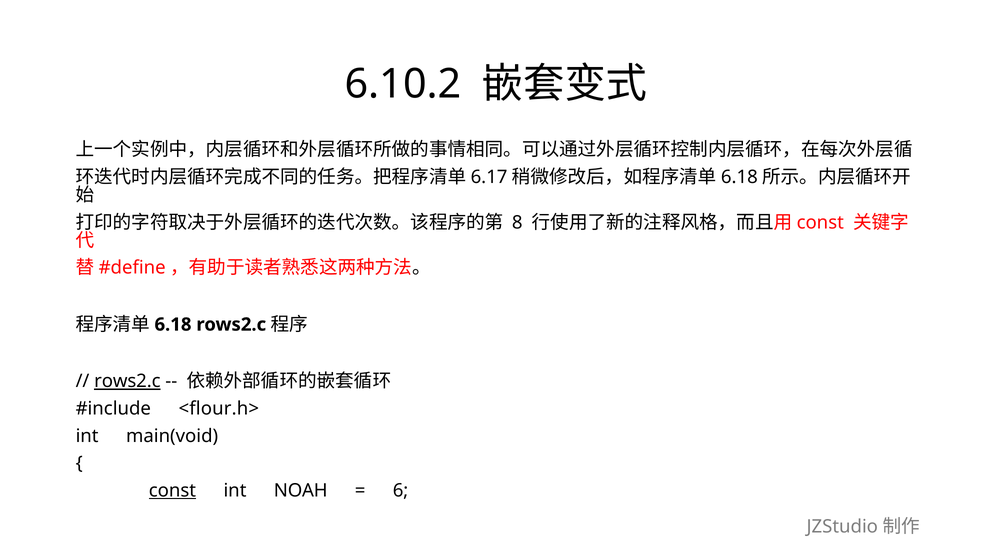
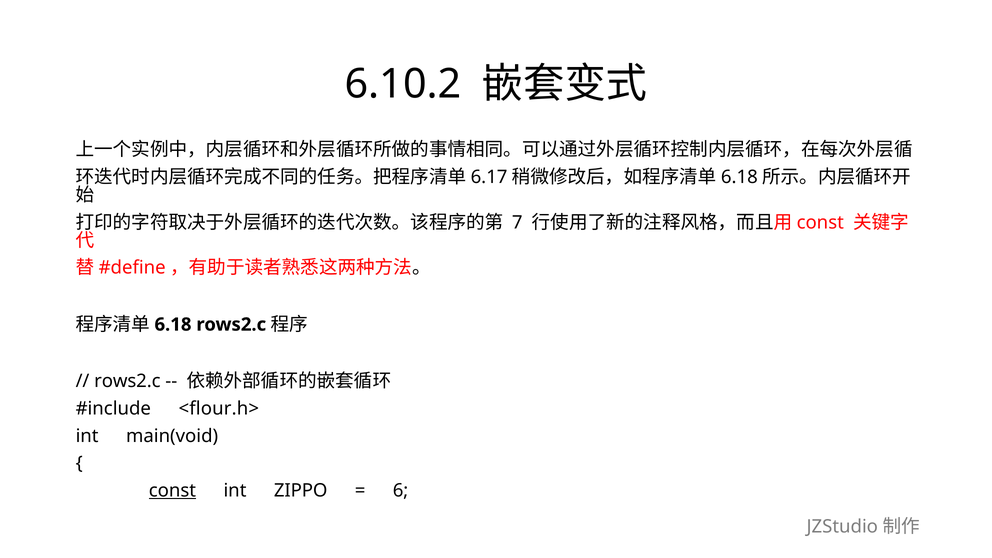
8: 8 -> 7
rows2.c at (127, 381) underline: present -> none
NOAH: NOAH -> ZIPPO
